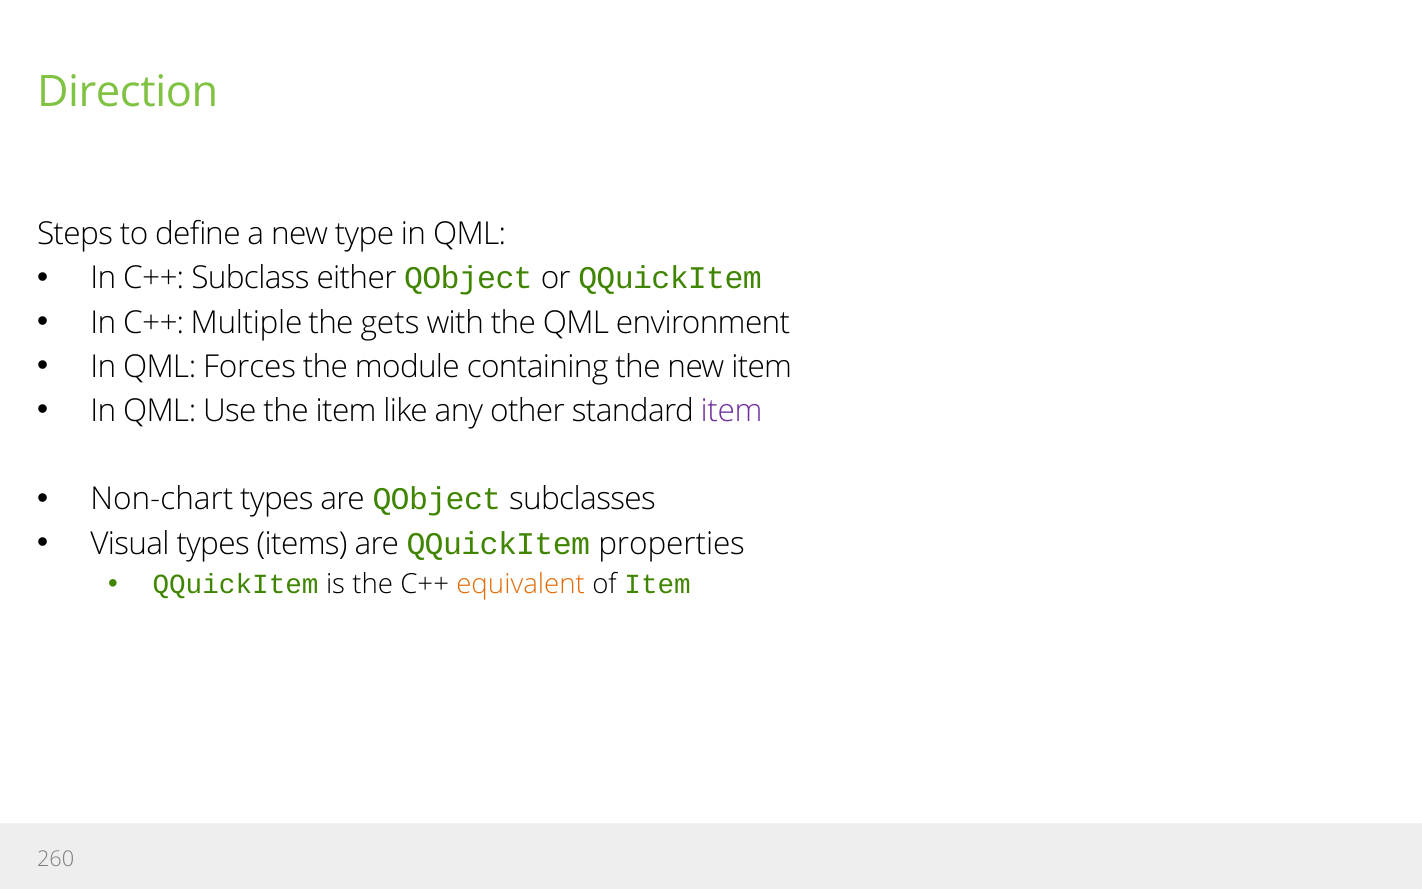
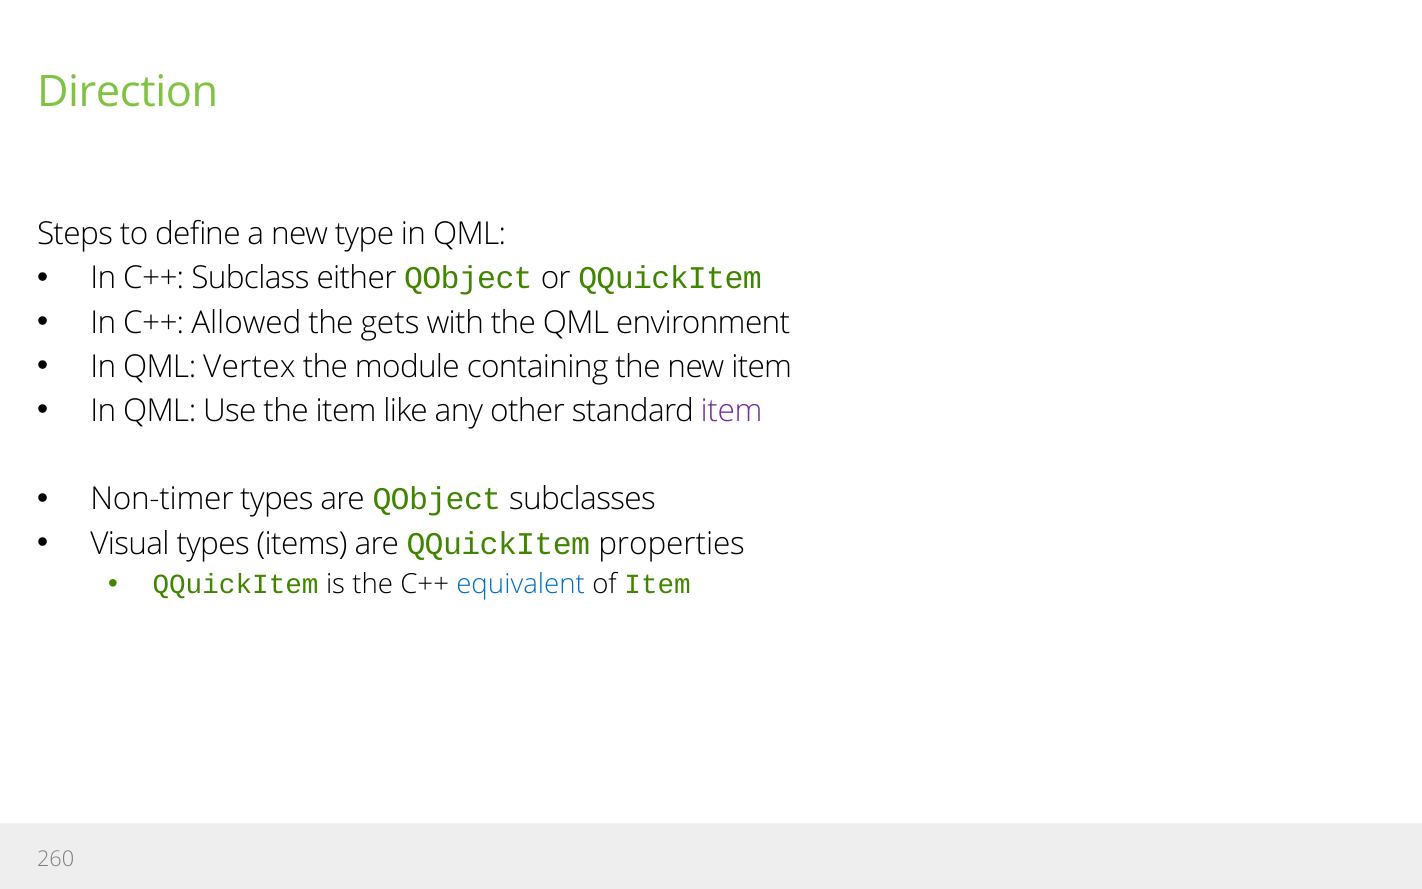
Multiple: Multiple -> Allowed
Forces: Forces -> Vertex
Non-chart: Non-chart -> Non-timer
equivalent colour: orange -> blue
